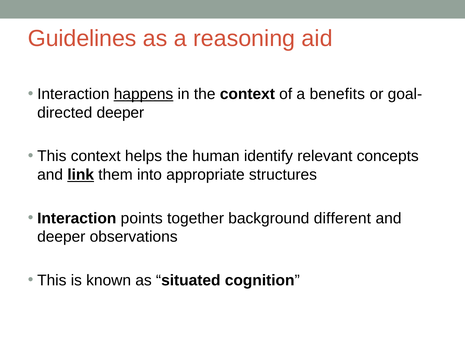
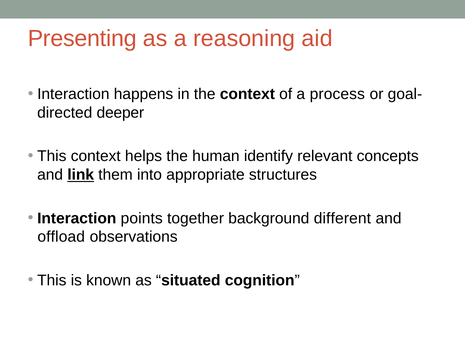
Guidelines: Guidelines -> Presenting
happens underline: present -> none
benefits: benefits -> process
deeper at (61, 237): deeper -> offload
